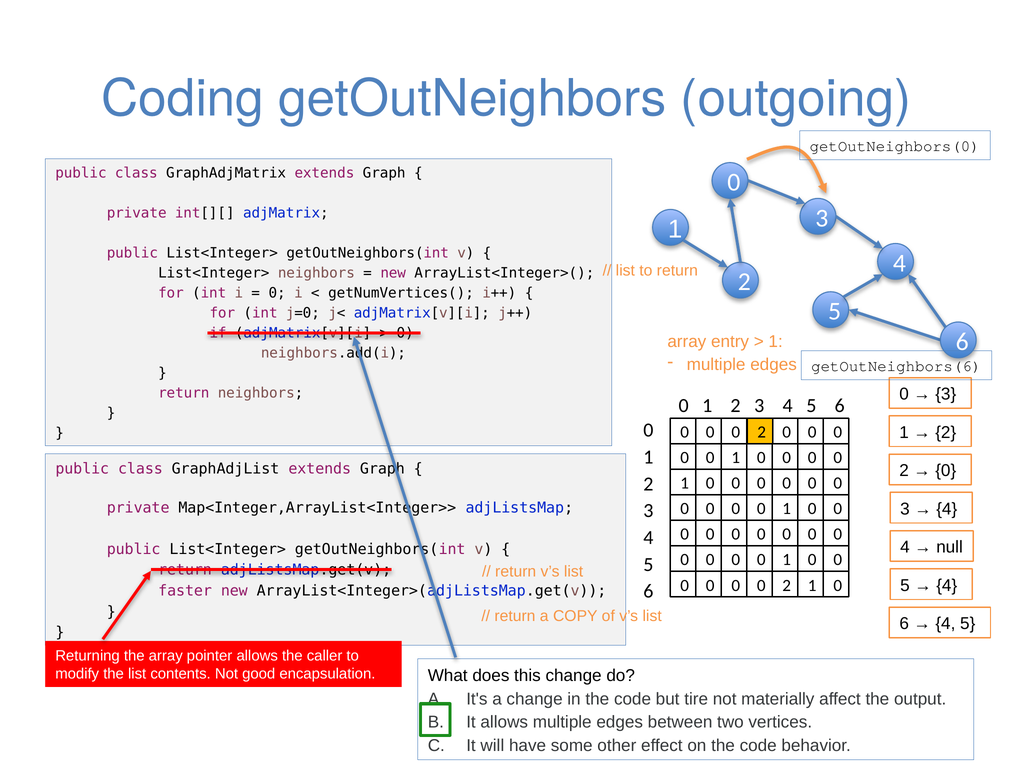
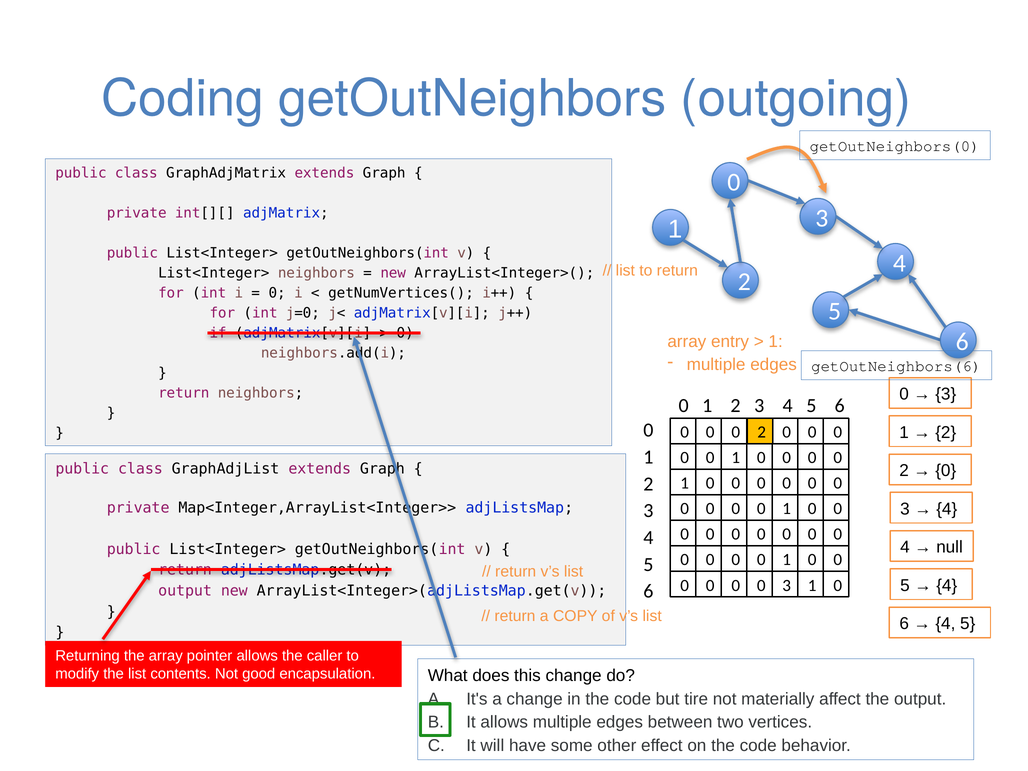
0 0 2: 2 -> 3
faster at (185, 591): faster -> output
